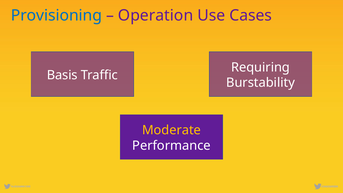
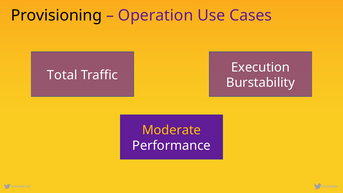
Provisioning colour: blue -> black
Requiring: Requiring -> Execution
Basis: Basis -> Total
